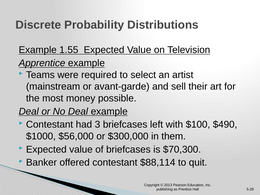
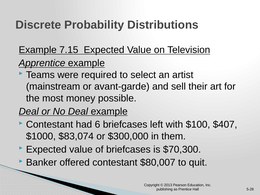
1.55: 1.55 -> 7.15
3: 3 -> 6
$490: $490 -> $407
$56,000: $56,000 -> $83,074
$88,114: $88,114 -> $80,007
